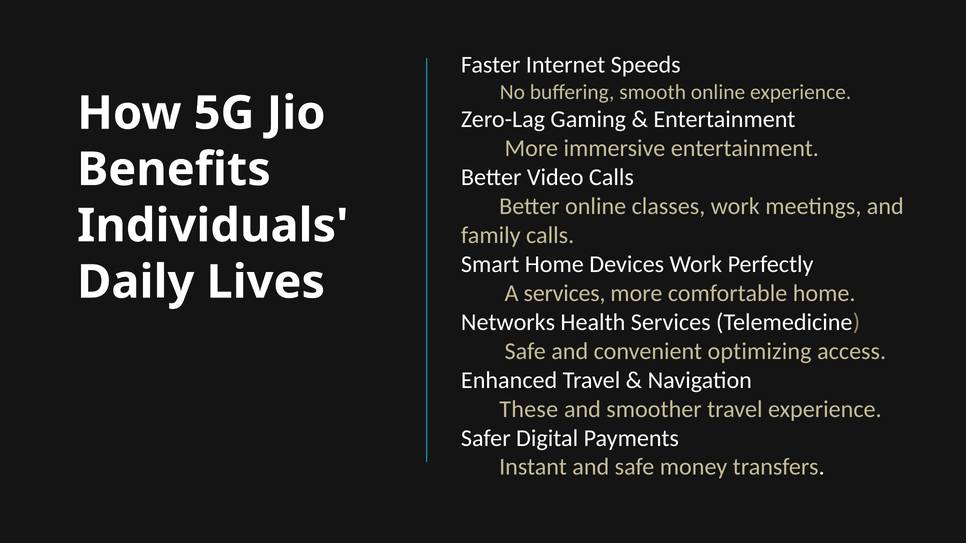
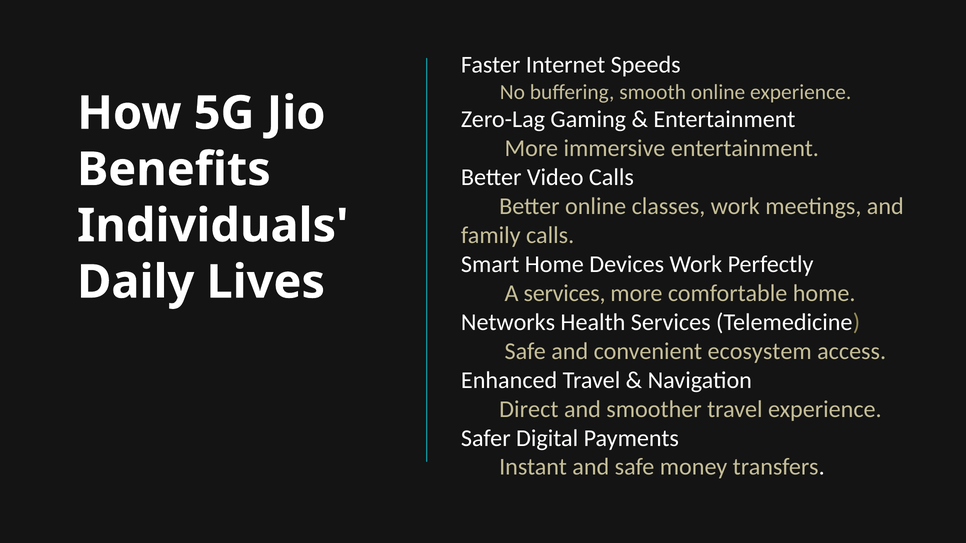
optimizing: optimizing -> ecosystem
These: These -> Direct
